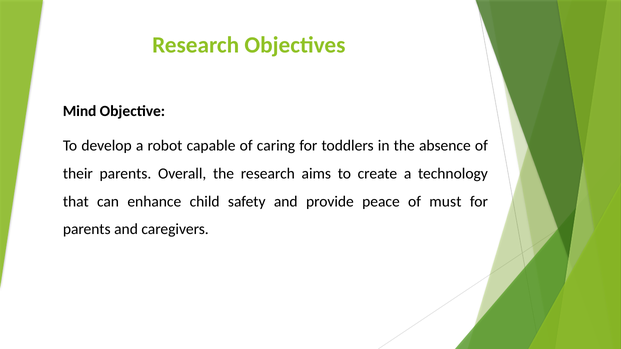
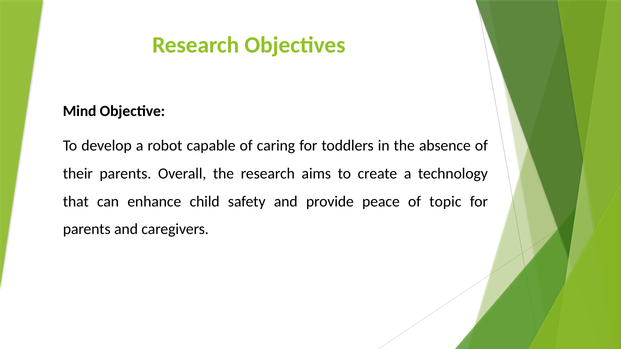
must: must -> topic
